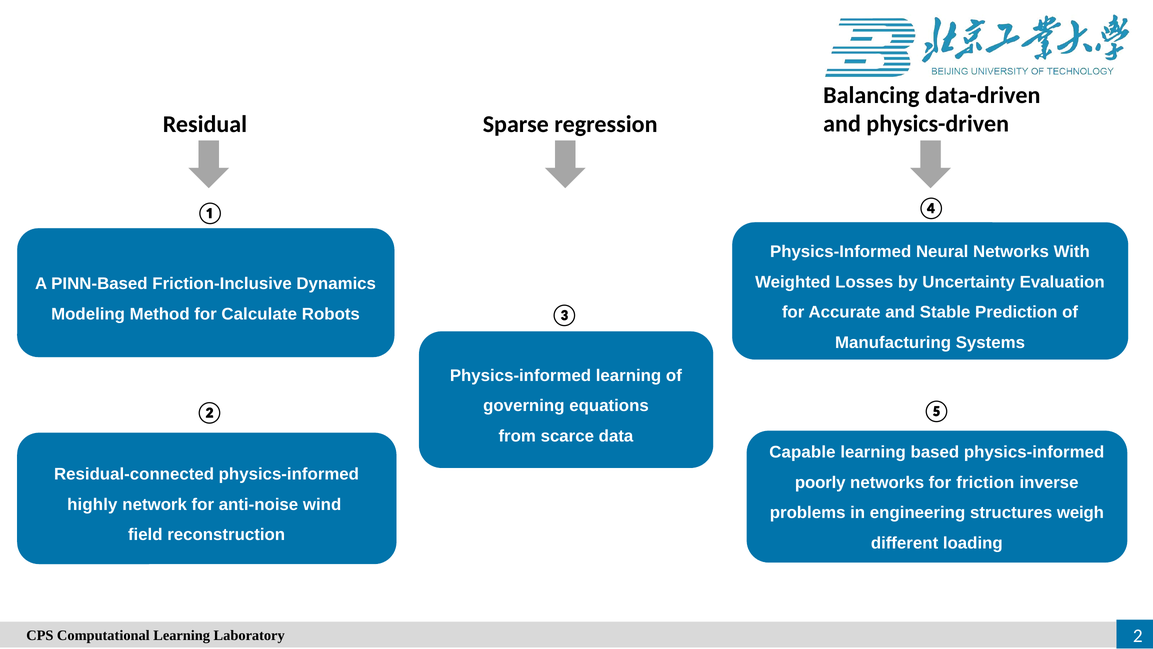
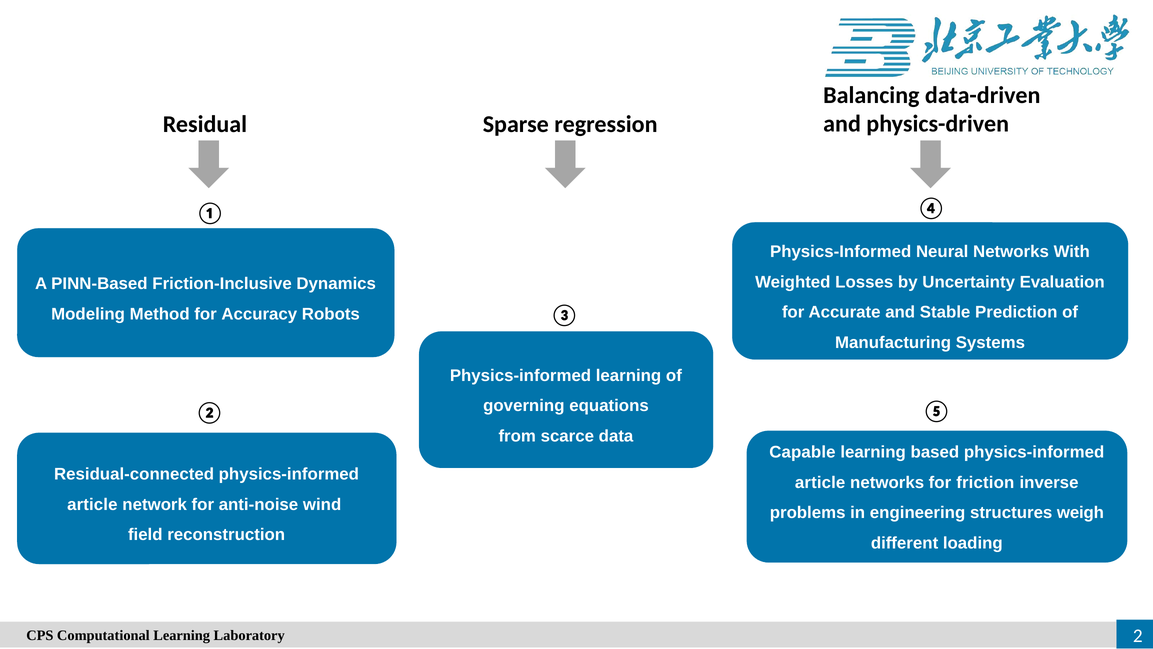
Calculate: Calculate -> Accuracy
poorly at (820, 482): poorly -> article
highly at (92, 504): highly -> article
